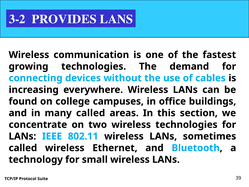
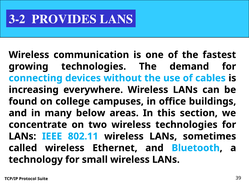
many called: called -> below
